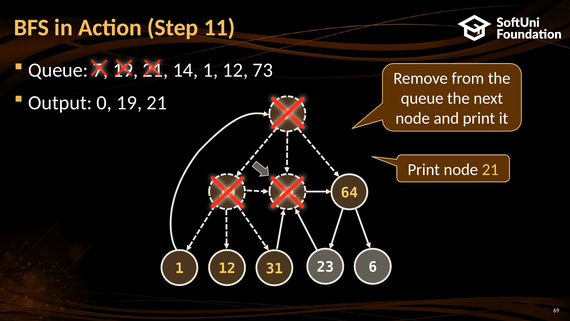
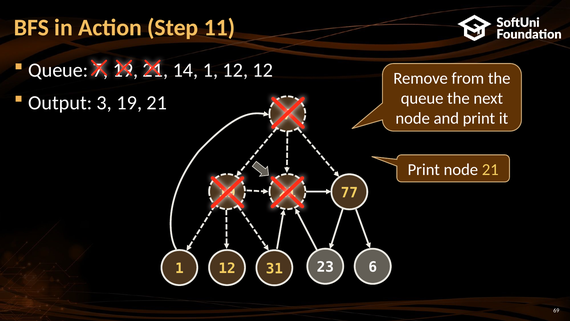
12 73: 73 -> 12
0: 0 -> 3
64: 64 -> 77
